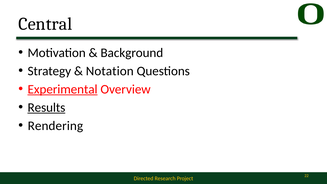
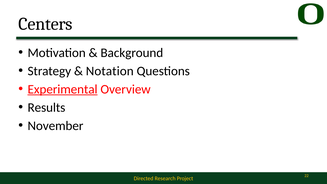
Central: Central -> Centers
Results underline: present -> none
Rendering: Rendering -> November
